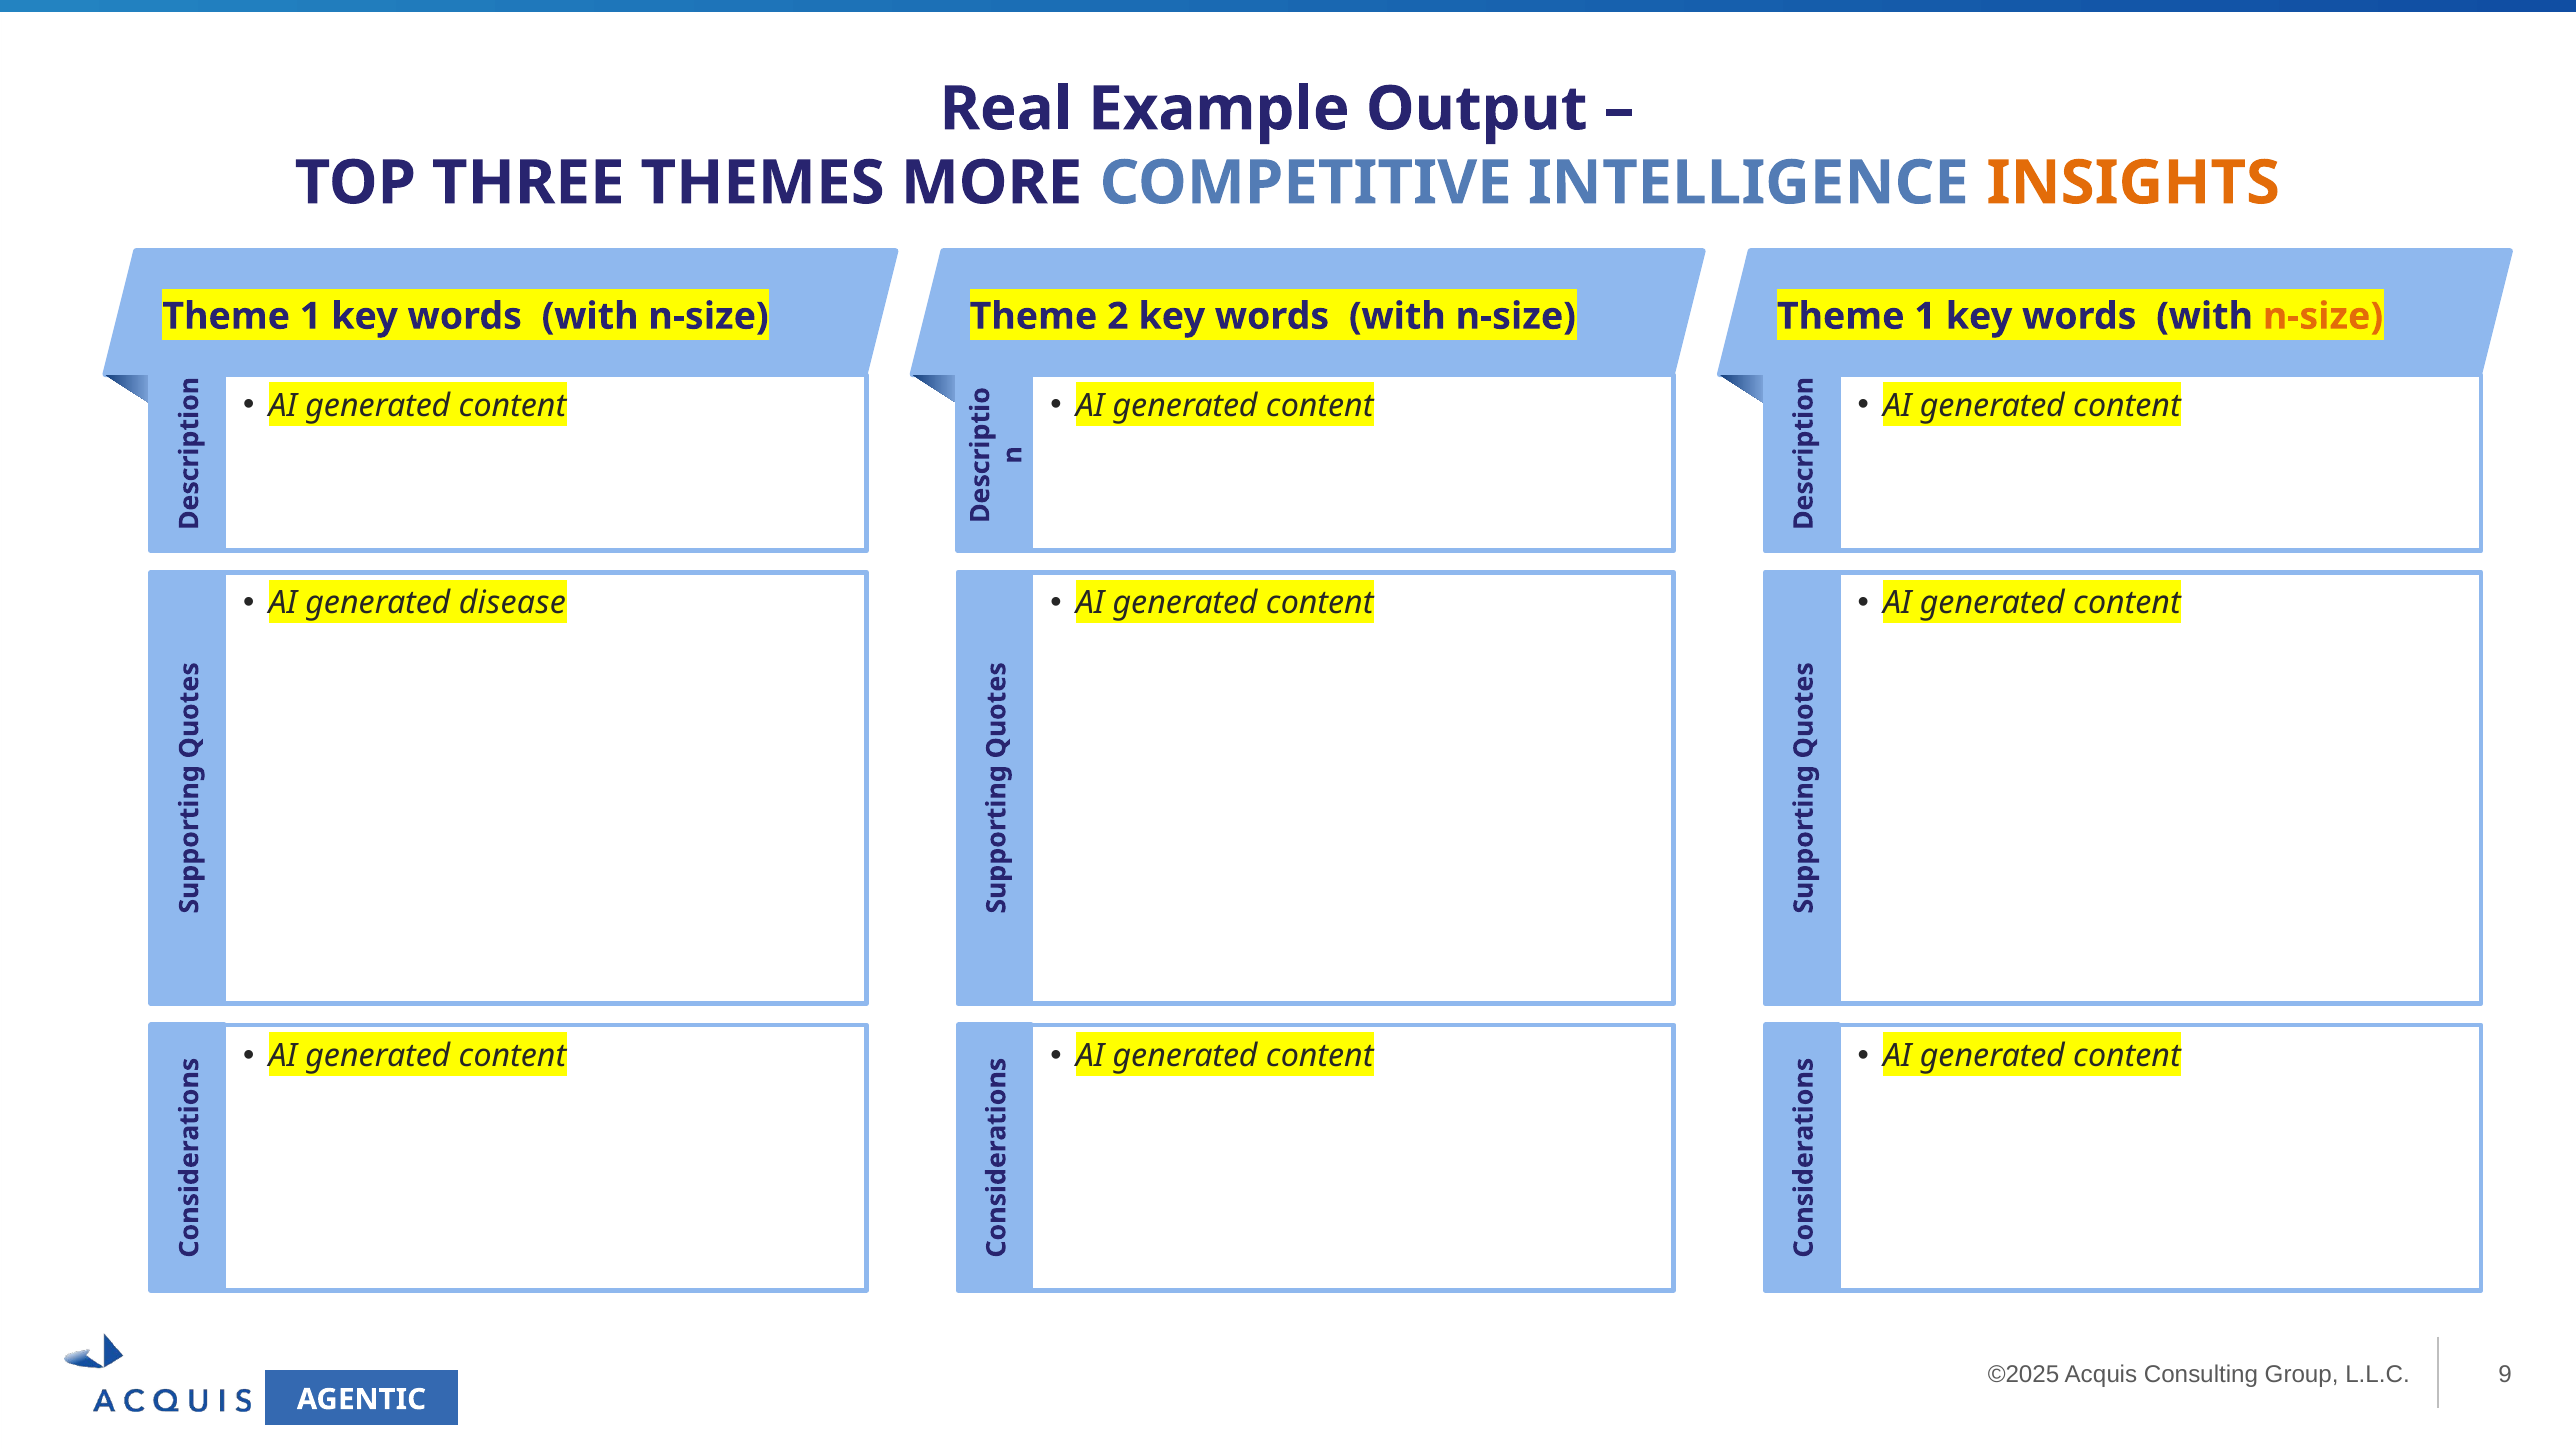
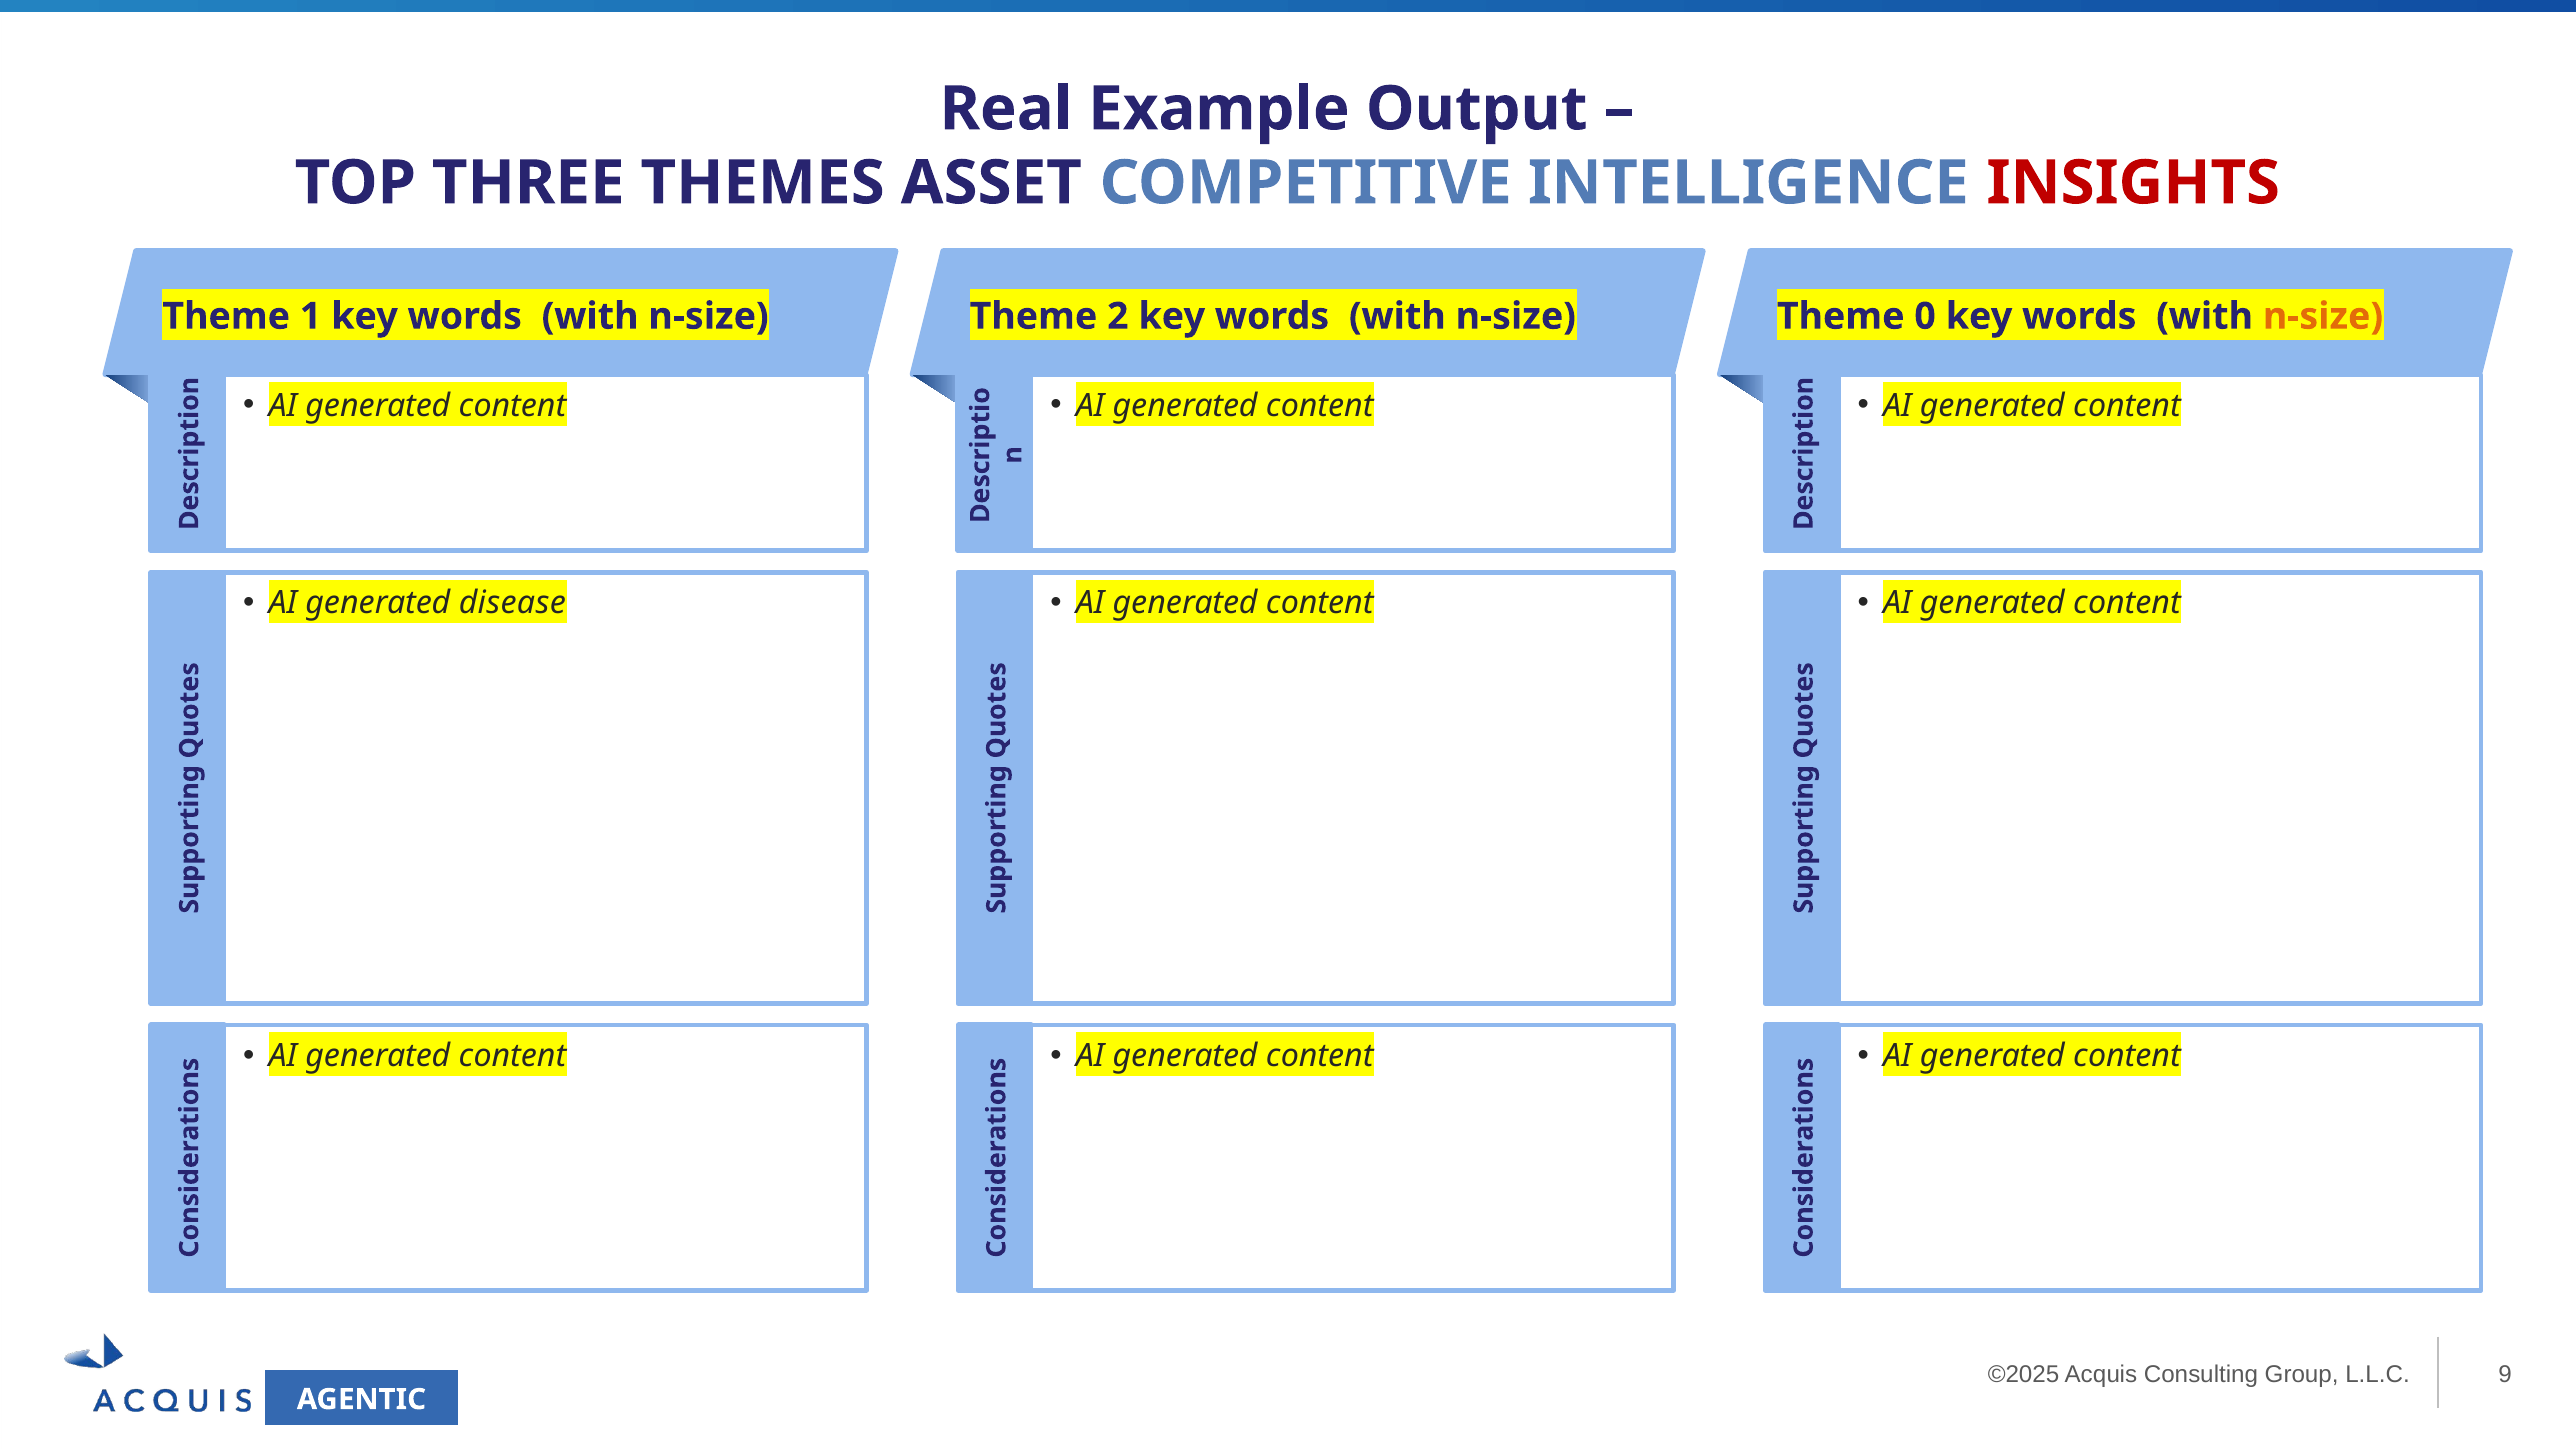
MORE: MORE -> ASSET
INSIGHTS colour: orange -> red
1 at (1925, 316): 1 -> 0
